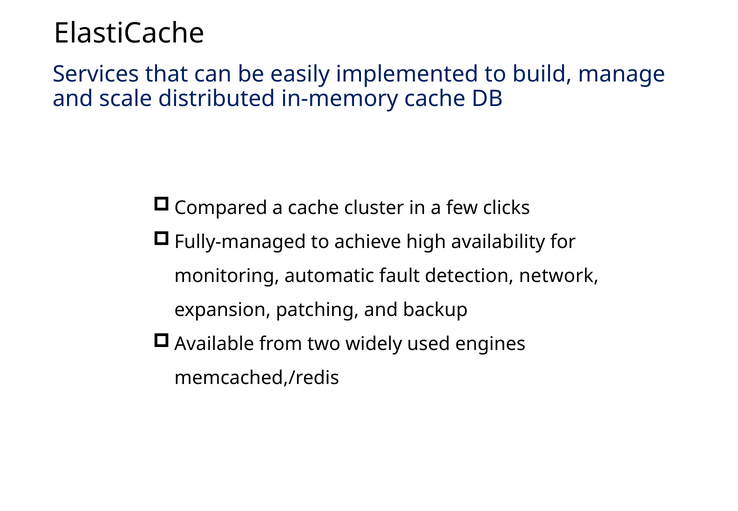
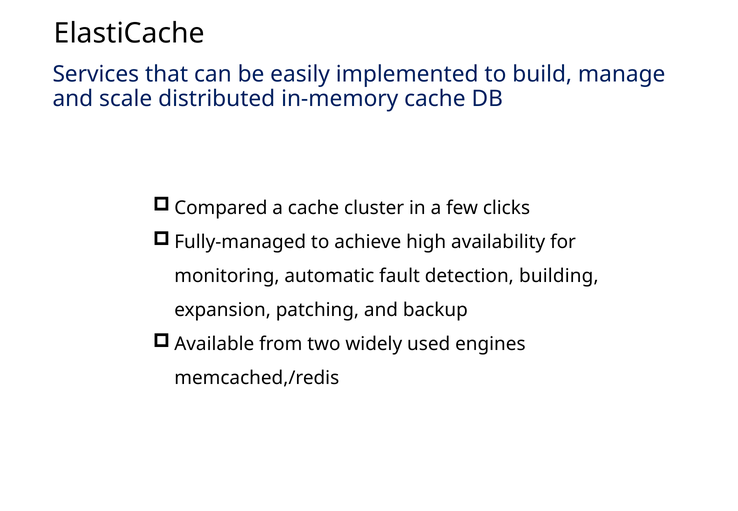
network: network -> building
